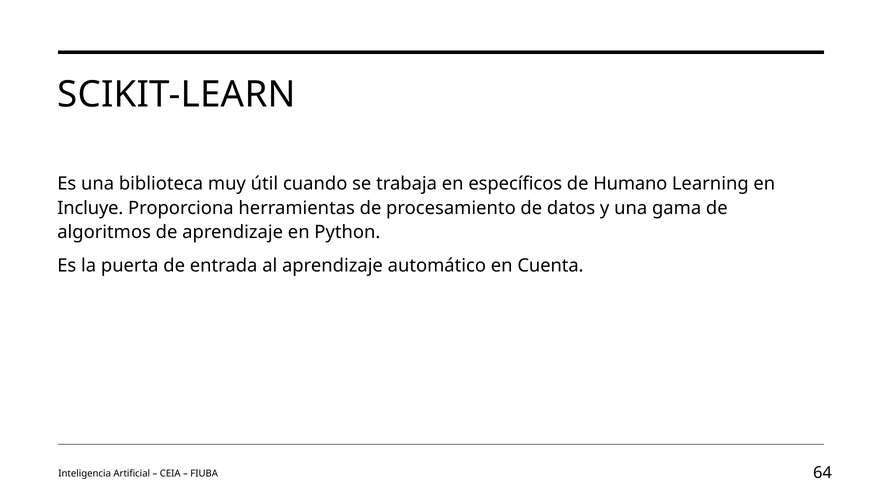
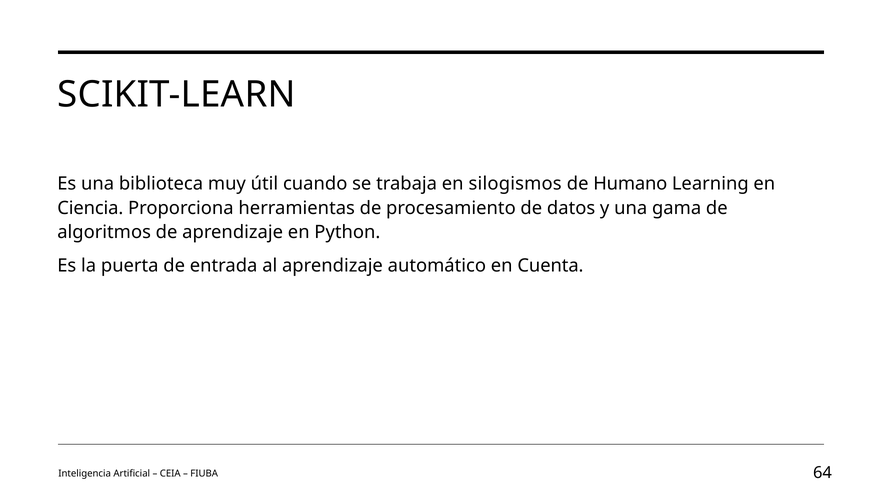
específicos: específicos -> silogismos
Incluye: Incluye -> Ciencia
